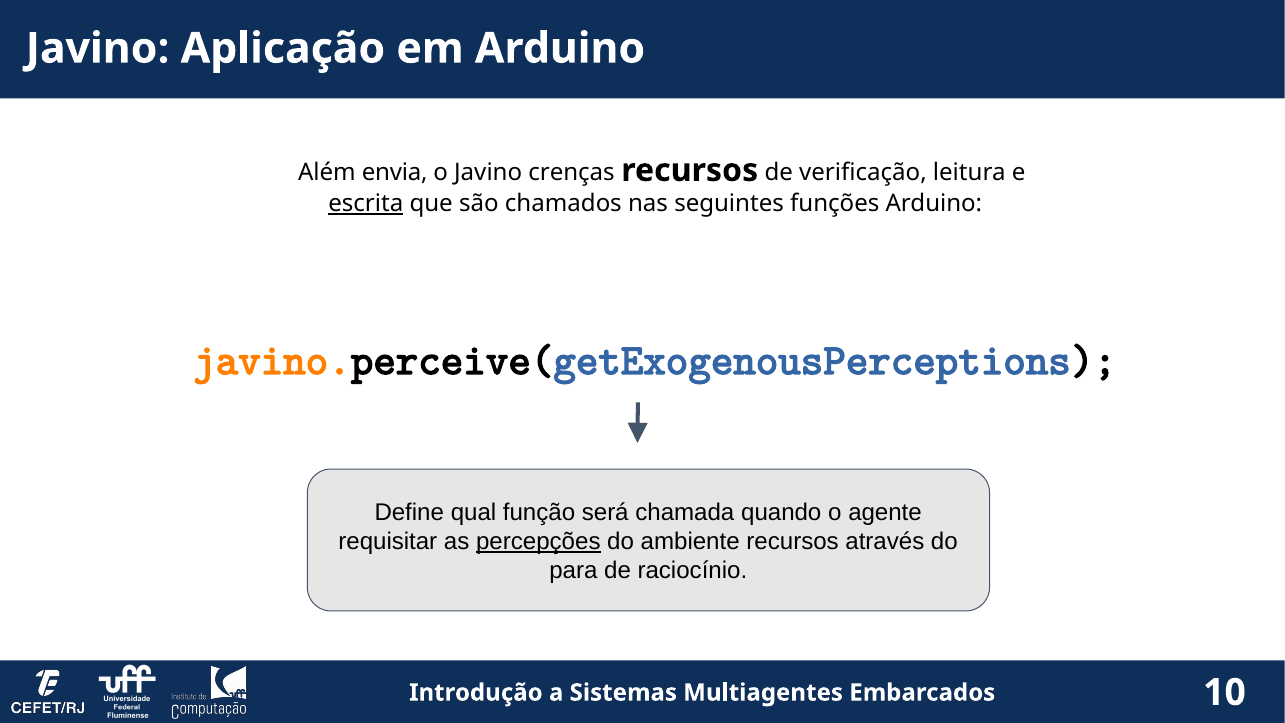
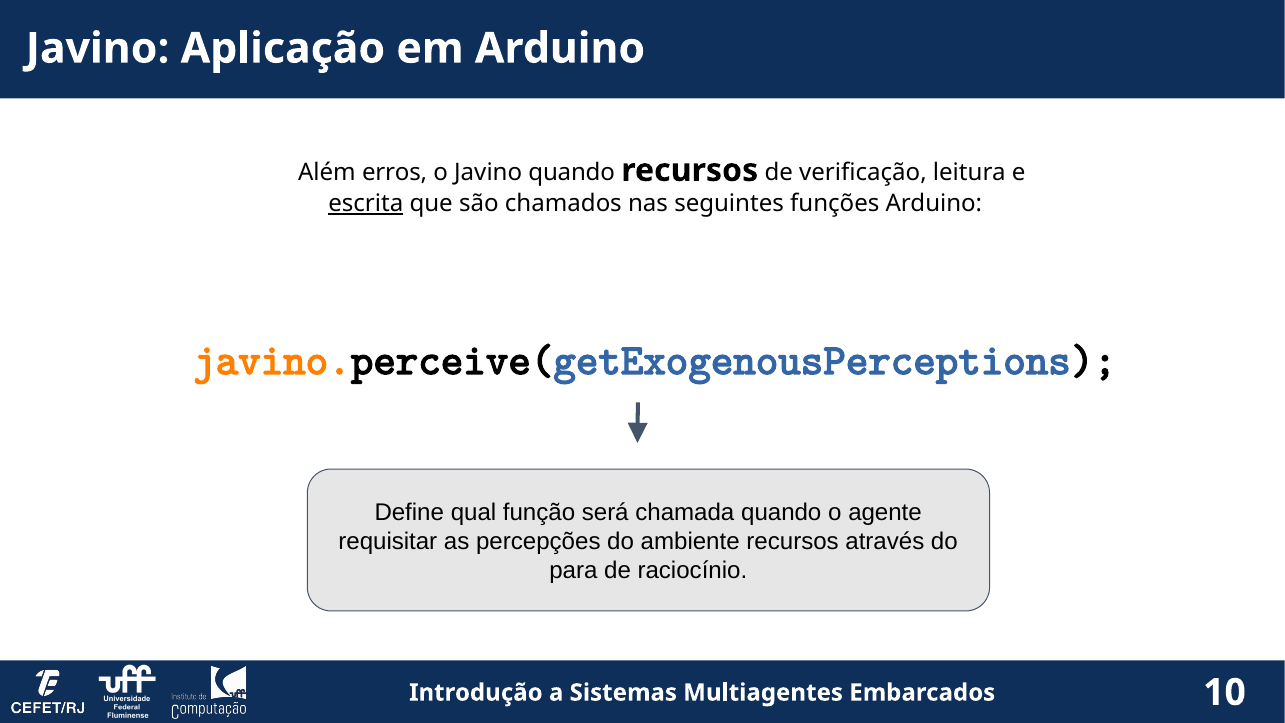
envia: envia -> erros
Javino crenças: crenças -> quando
percepções underline: present -> none
